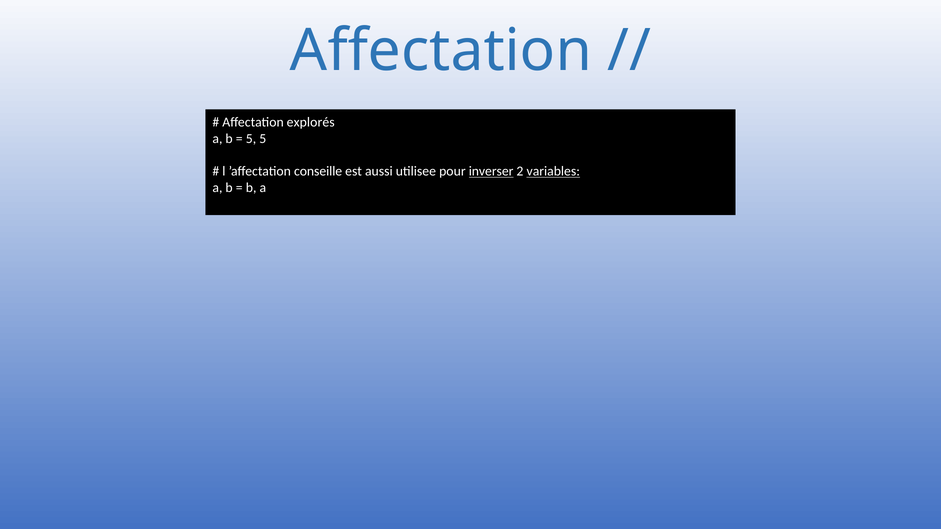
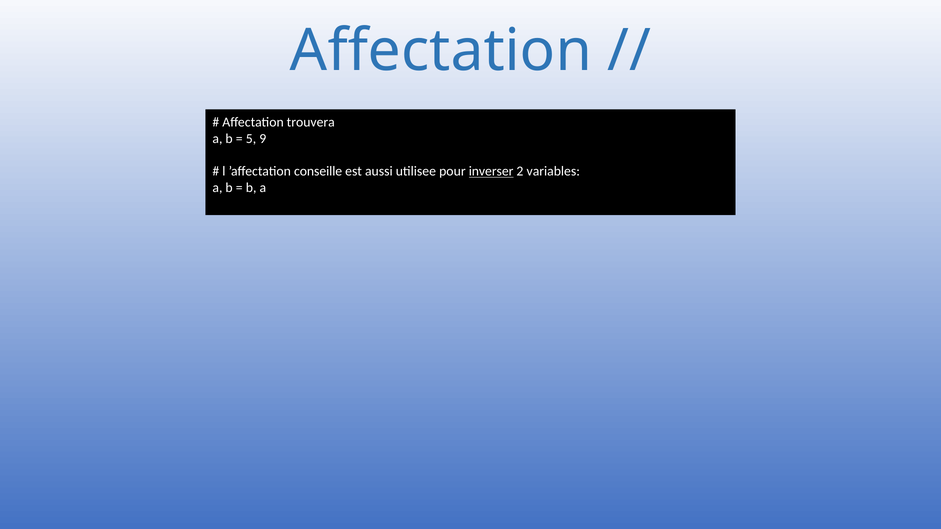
explorés: explorés -> trouvera
5 5: 5 -> 9
variables underline: present -> none
